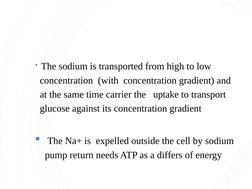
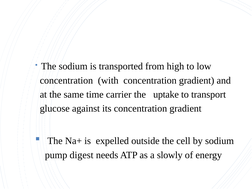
return: return -> digest
differs: differs -> slowly
